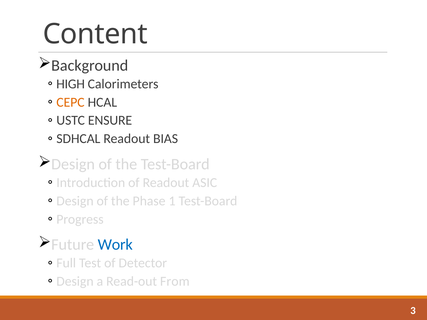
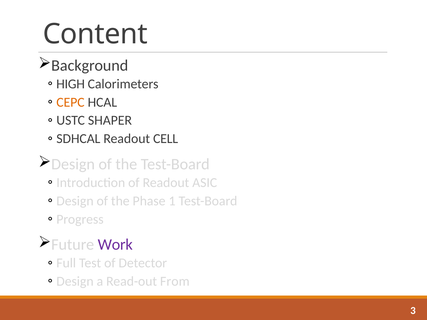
ENSURE: ENSURE -> SHAPER
BIAS: BIAS -> CELL
Work colour: blue -> purple
